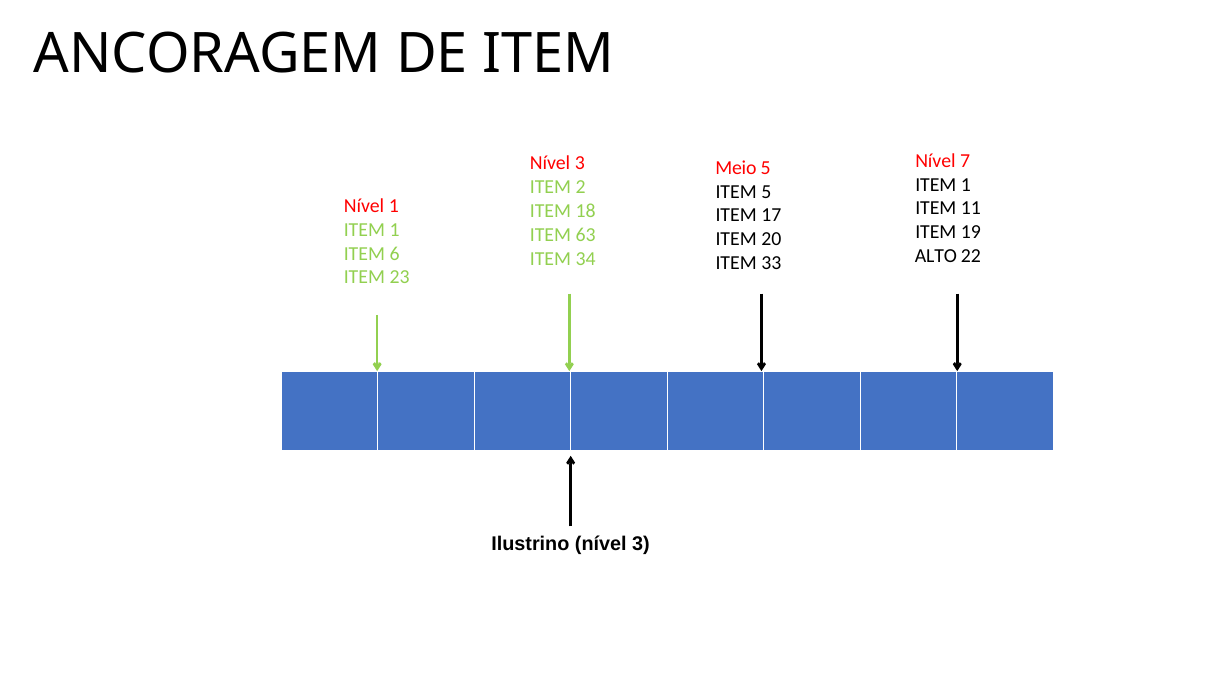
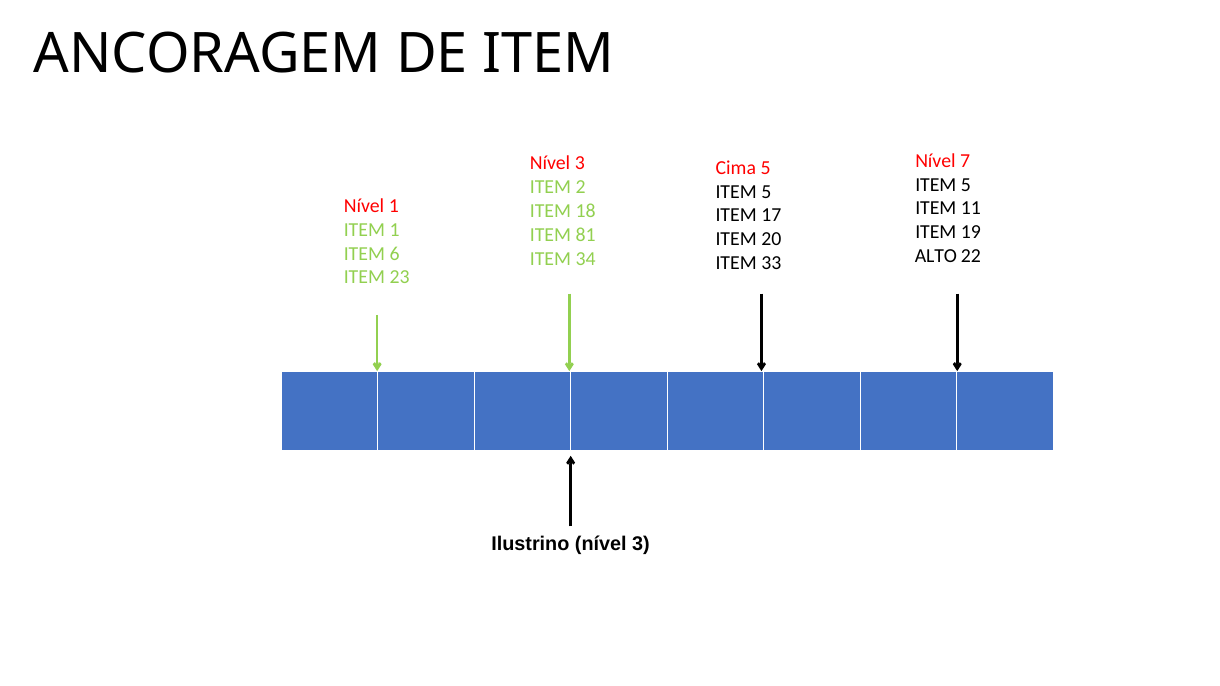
Meio: Meio -> Cima
1 at (966, 185): 1 -> 5
63: 63 -> 81
